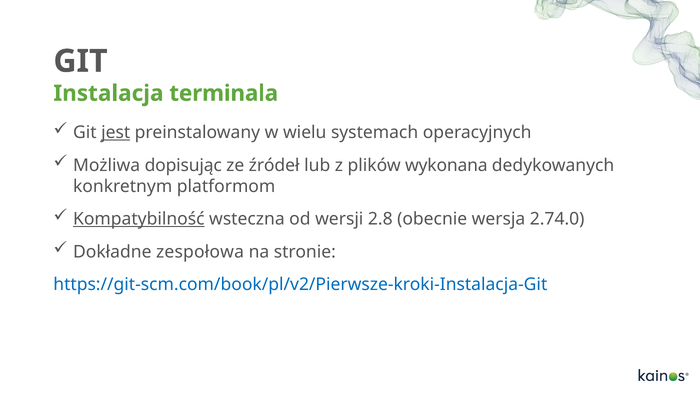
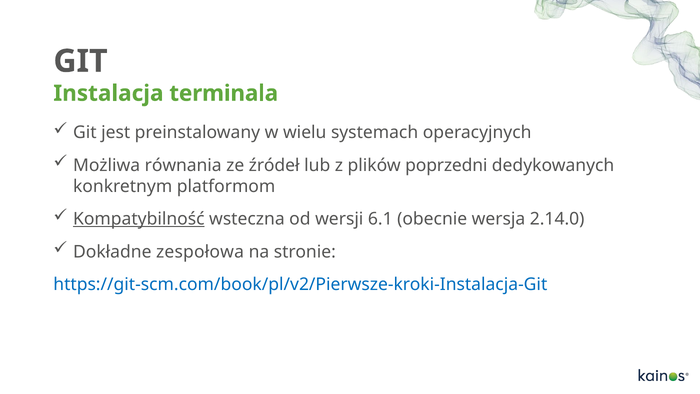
jest underline: present -> none
dopisując: dopisując -> równania
wykonana: wykonana -> poprzedni
2.8: 2.8 -> 6.1
2.74.0: 2.74.0 -> 2.14.0
